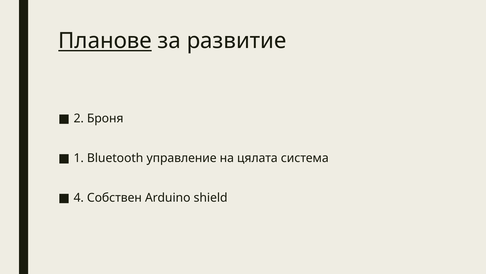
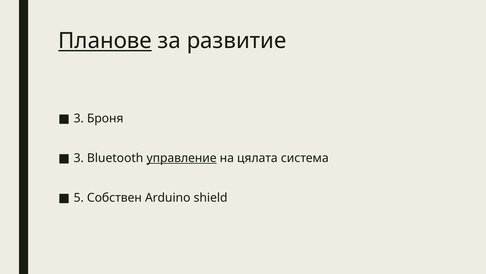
2 at (79, 118): 2 -> 3
1 at (79, 158): 1 -> 3
управление underline: none -> present
4: 4 -> 5
